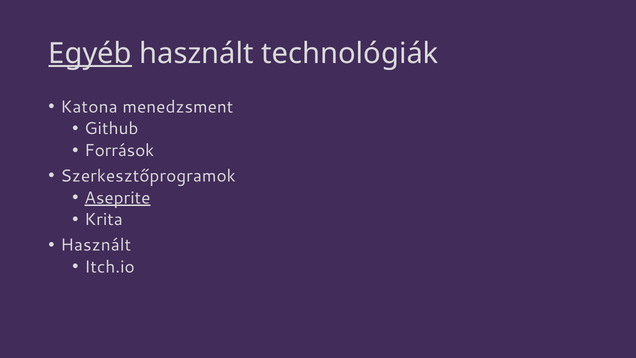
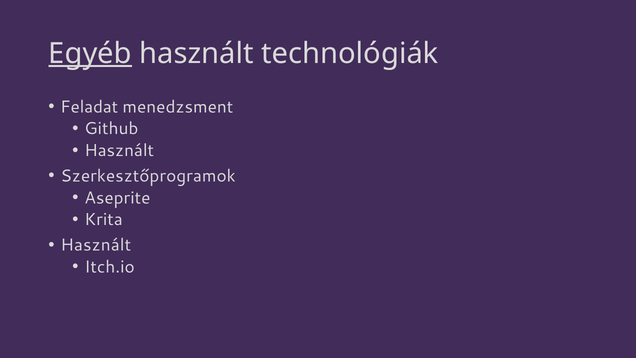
Katona: Katona -> Feladat
Források at (119, 151): Források -> Használt
Aseprite underline: present -> none
